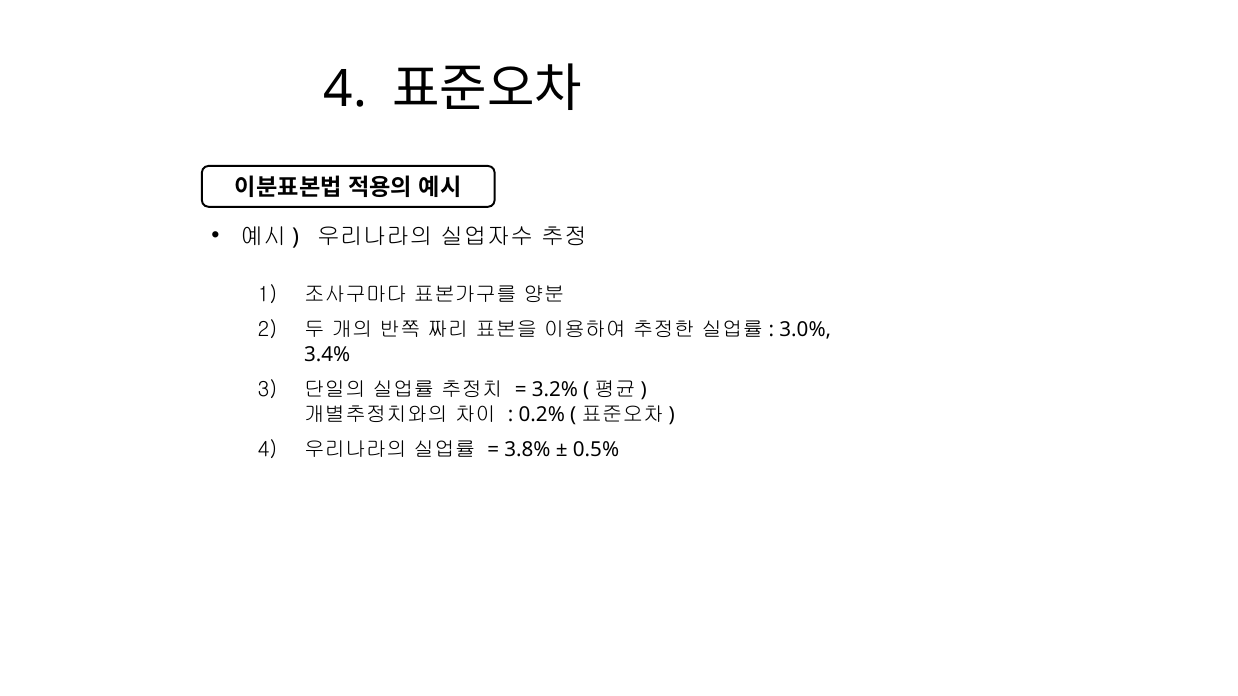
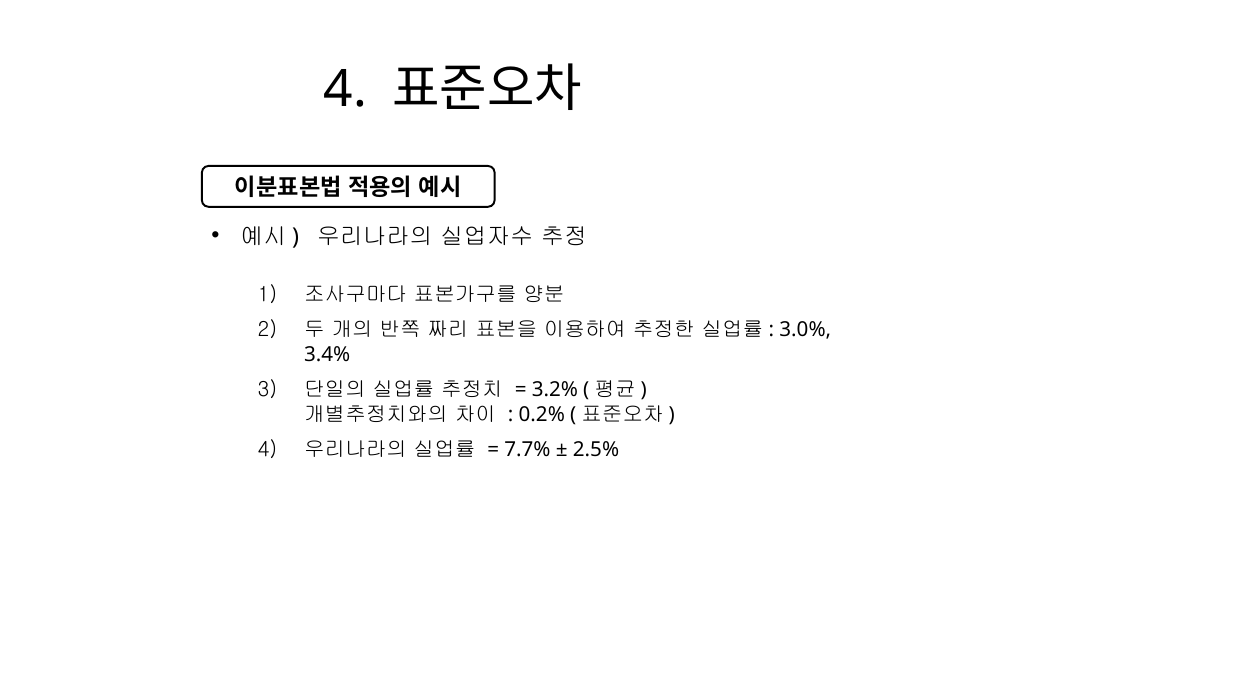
3.8%: 3.8% -> 7.7%
0.5%: 0.5% -> 2.5%
